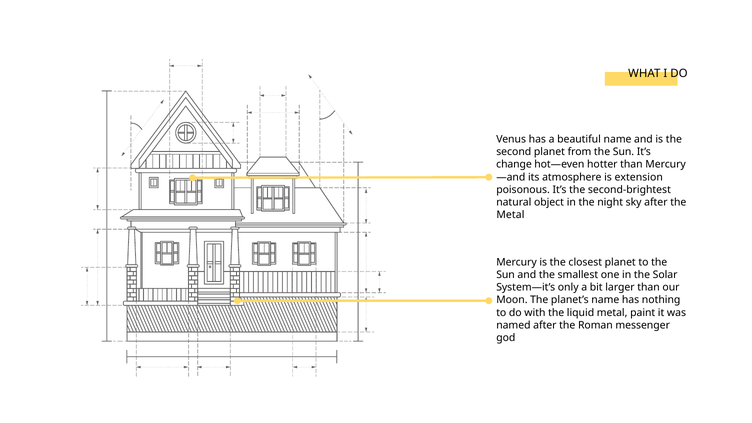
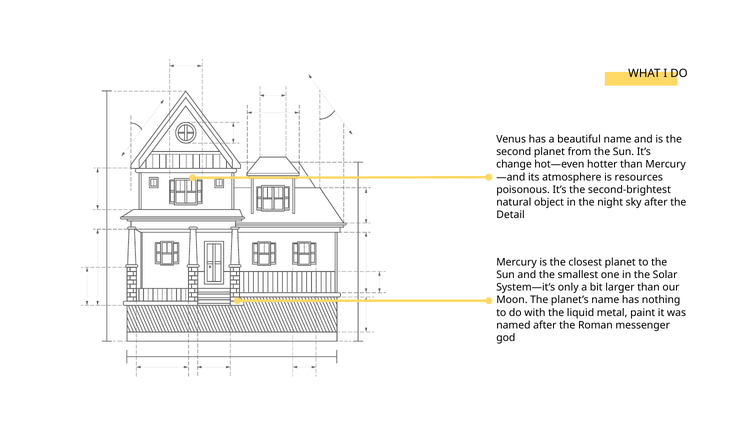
extension: extension -> resources
Metal at (510, 215): Metal -> Detail
